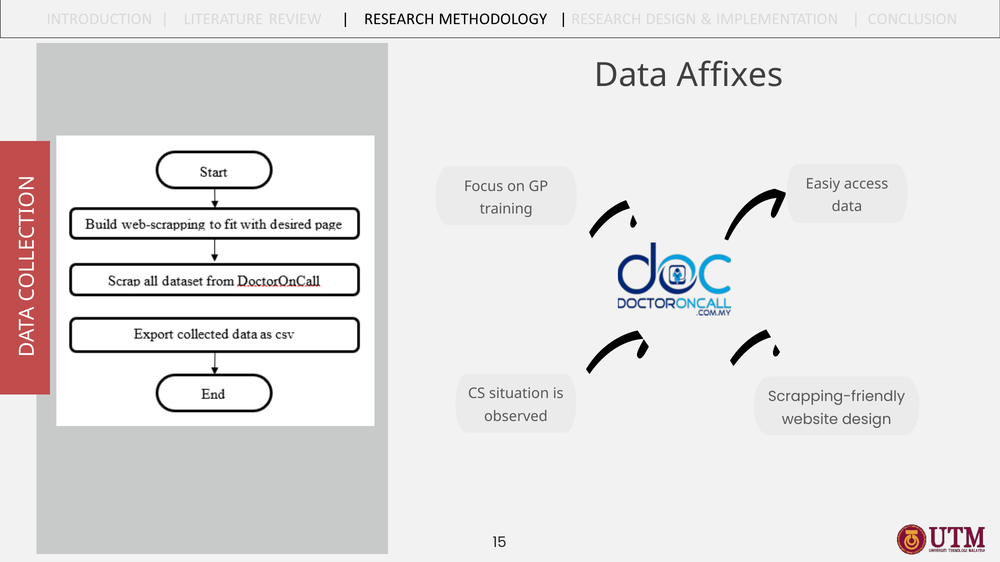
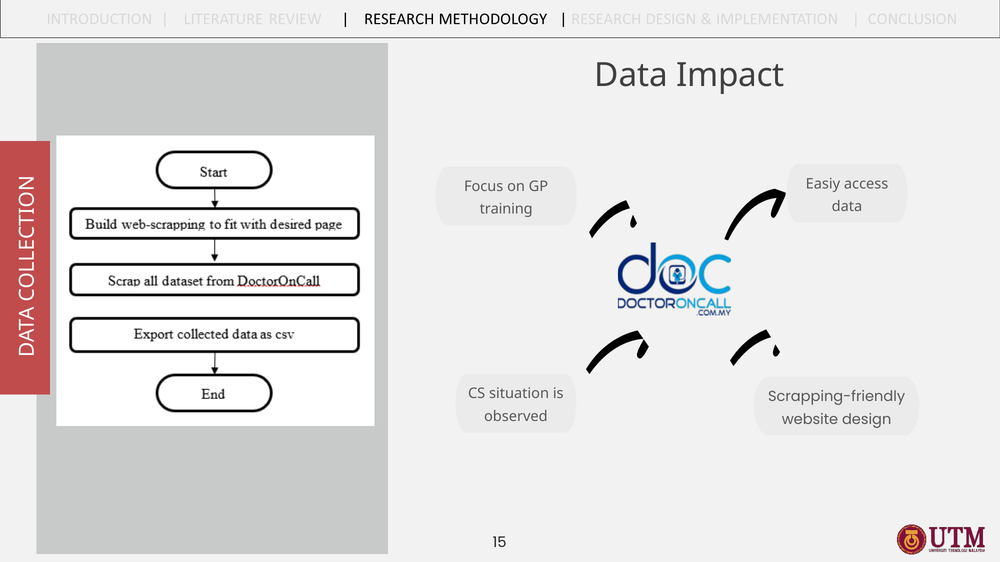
Affixes: Affixes -> Impact
